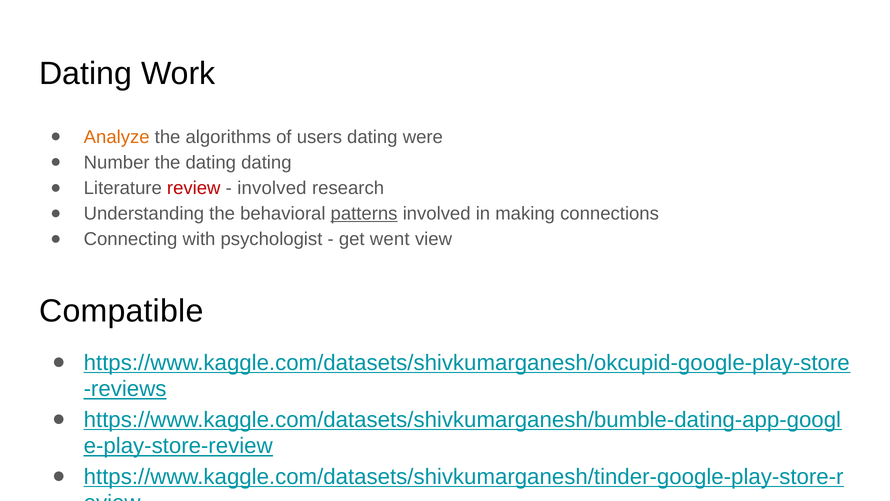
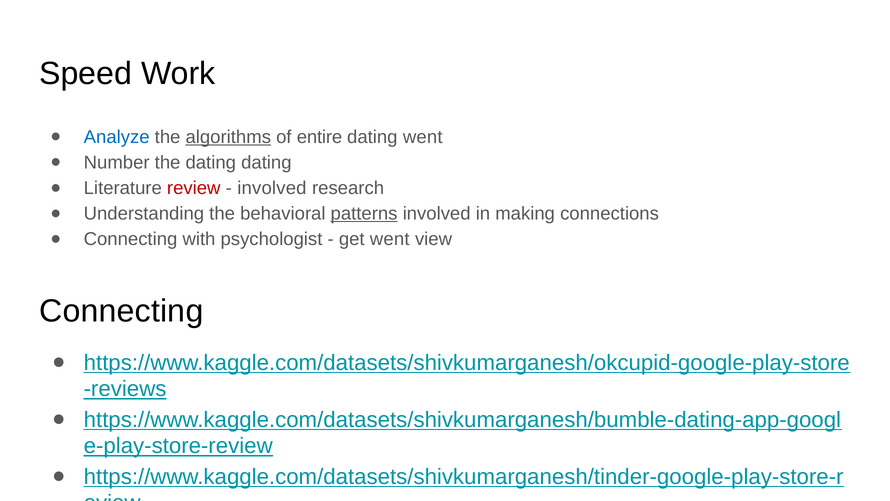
Dating at (86, 74): Dating -> Speed
Analyze colour: orange -> blue
algorithms underline: none -> present
users: users -> entire
dating were: were -> went
Compatible at (121, 311): Compatible -> Connecting
